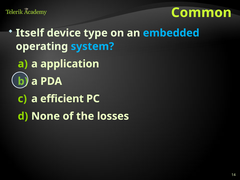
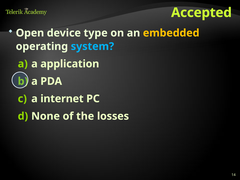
Common: Common -> Accepted
Itself: Itself -> Open
embedded colour: light blue -> yellow
efficient: efficient -> internet
